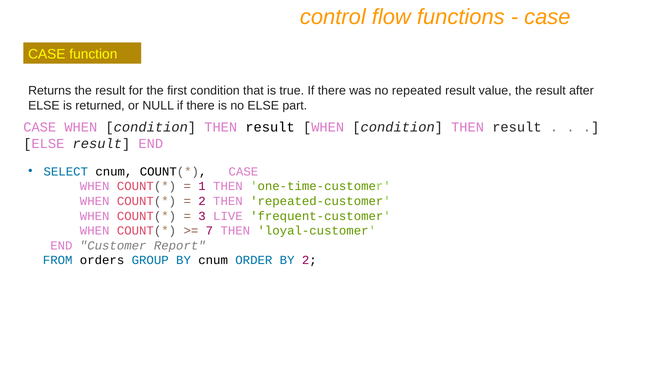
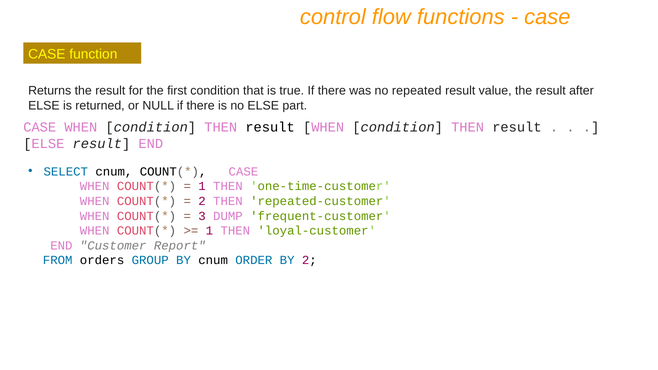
LIVE: LIVE -> DUMP
7 at (209, 231): 7 -> 1
